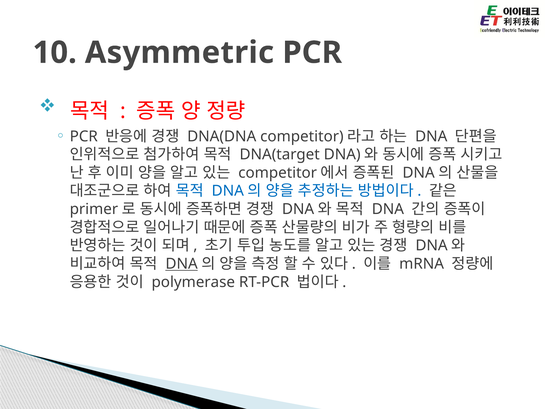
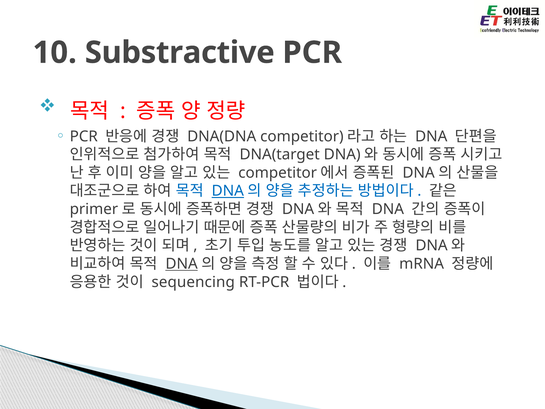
Asymmetric: Asymmetric -> Substractive
DNA at (228, 191) underline: none -> present
polymerase: polymerase -> sequencing
